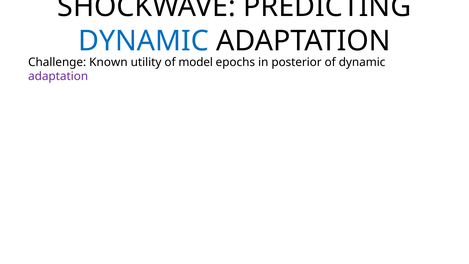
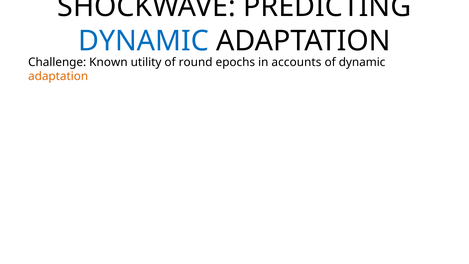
model: model -> round
posterior: posterior -> accounts
adaptation at (58, 76) colour: purple -> orange
